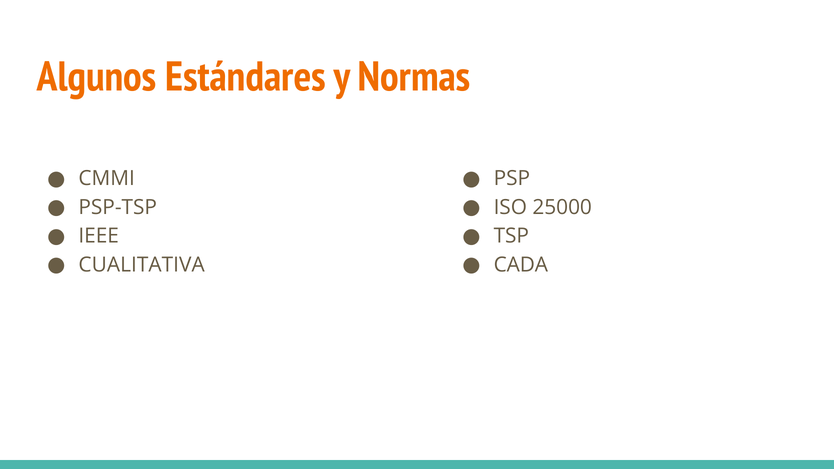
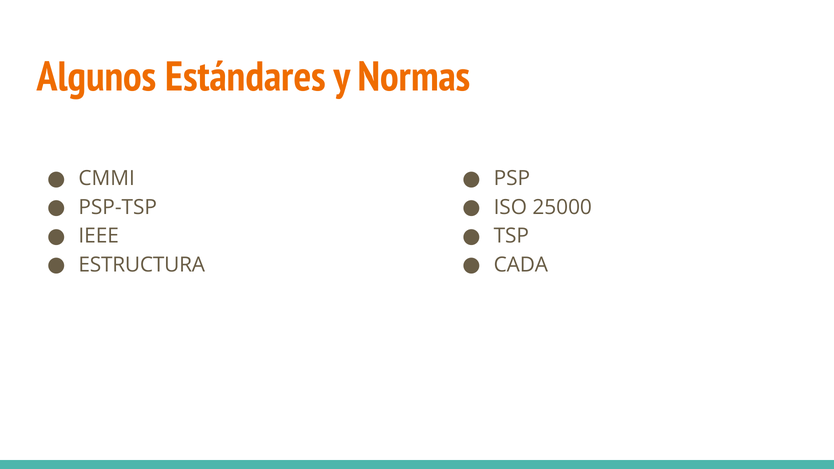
CUALITATIVA: CUALITATIVA -> ESTRUCTURA
